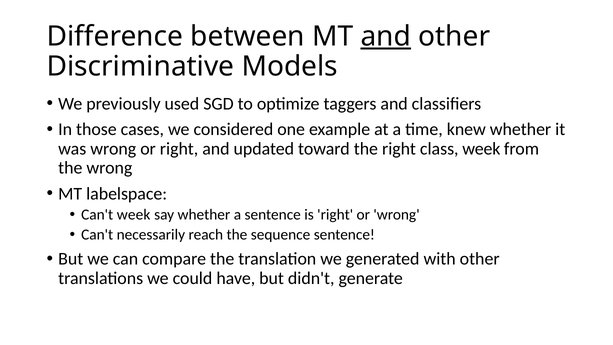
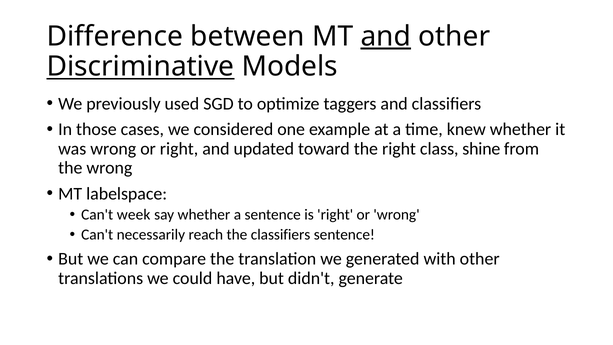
Discriminative underline: none -> present
class week: week -> shine
the sequence: sequence -> classifiers
